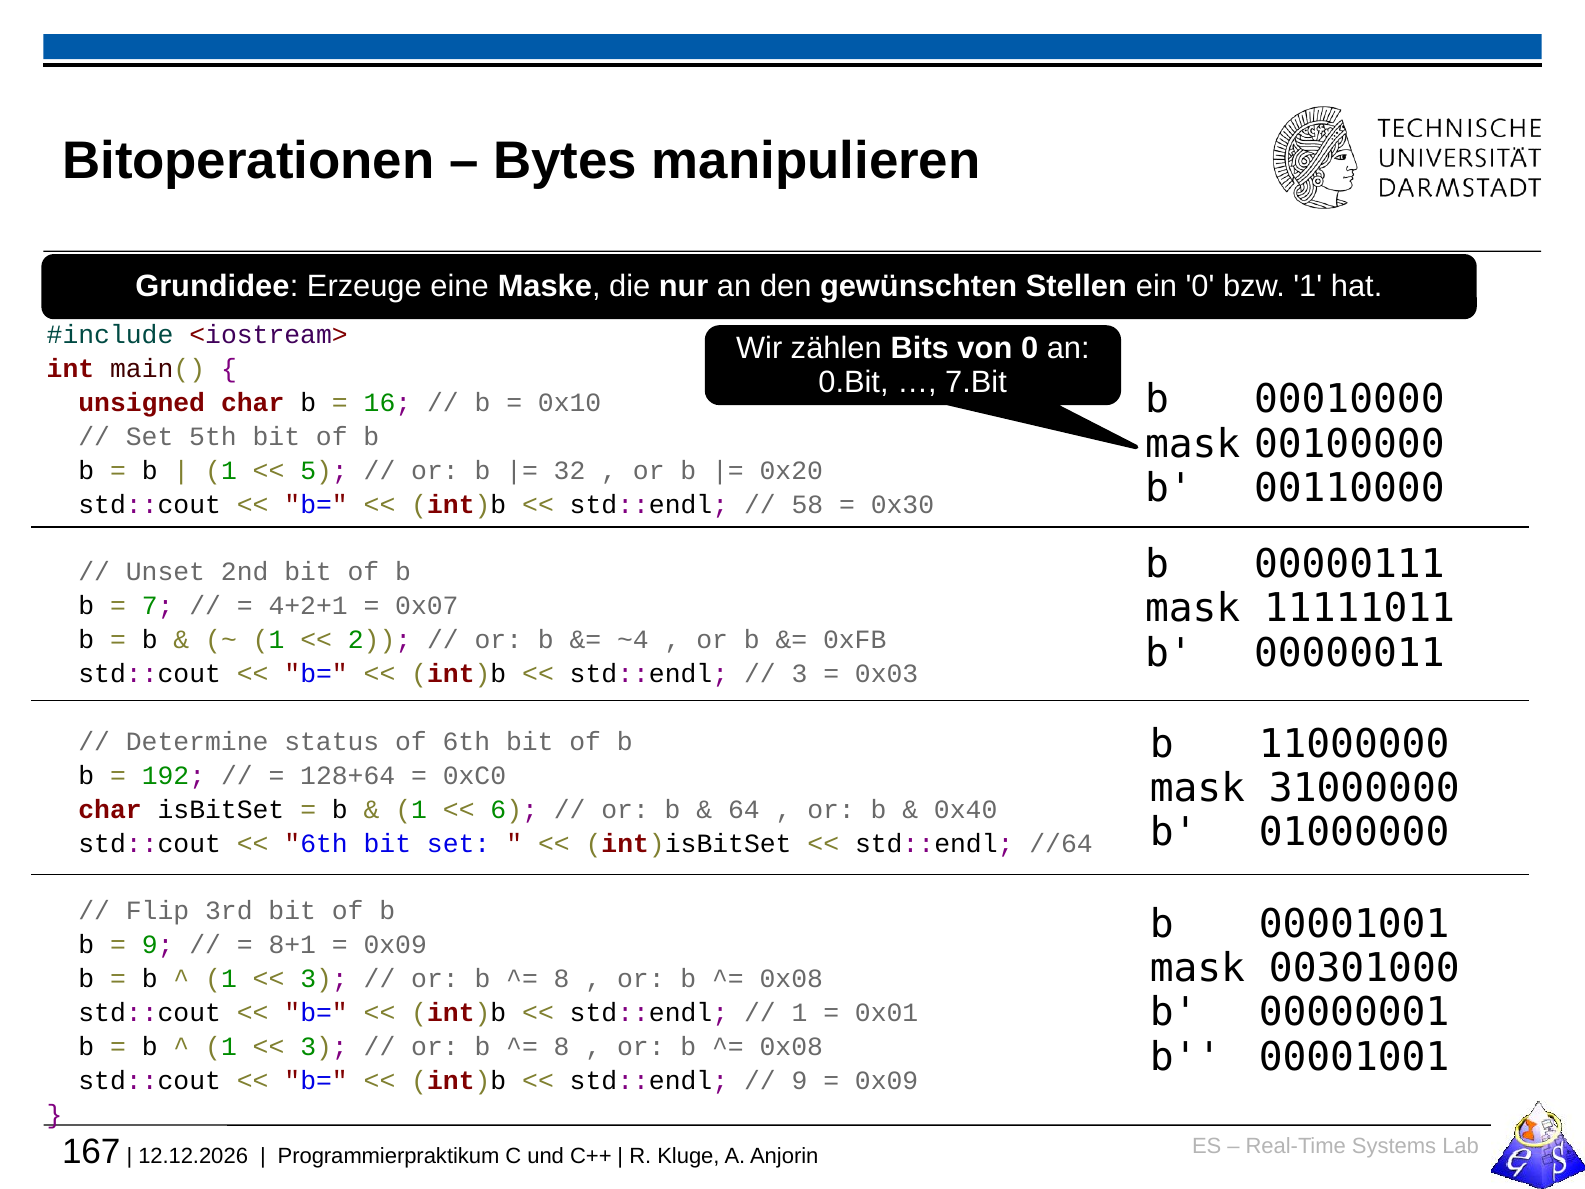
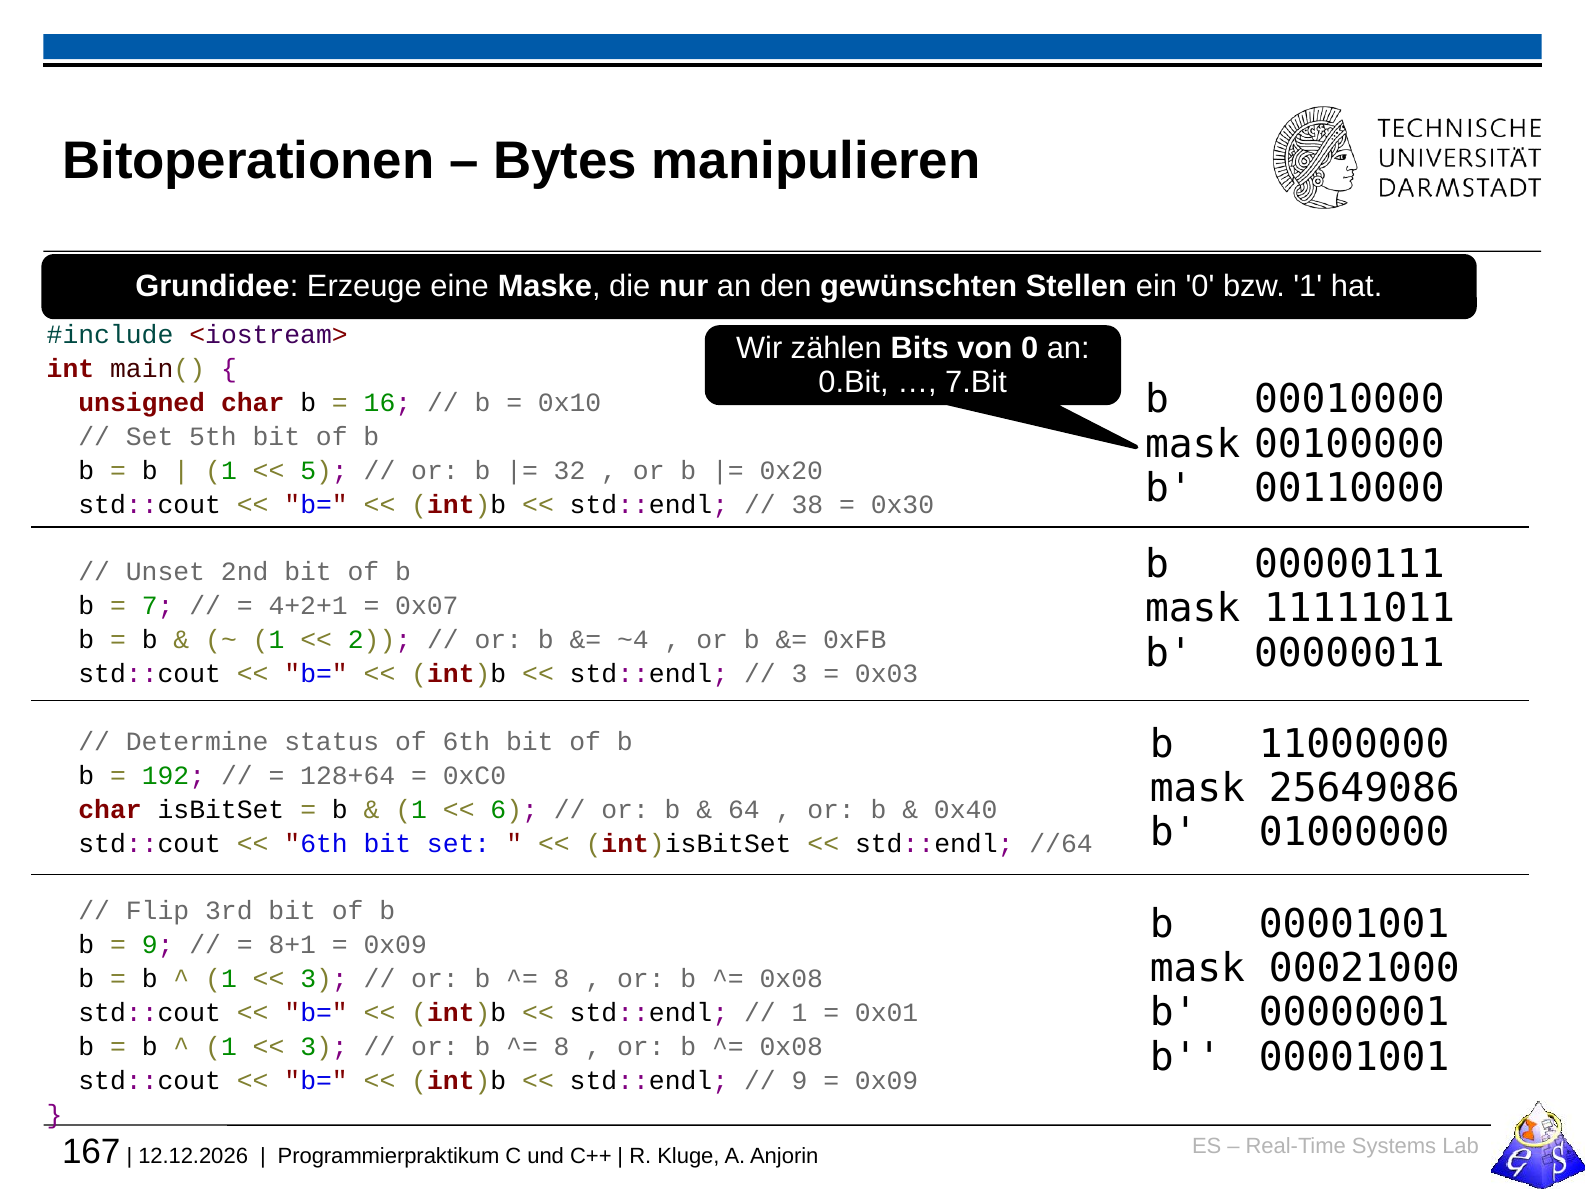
58: 58 -> 38
31000000: 31000000 -> 25649086
00301000: 00301000 -> 00021000
